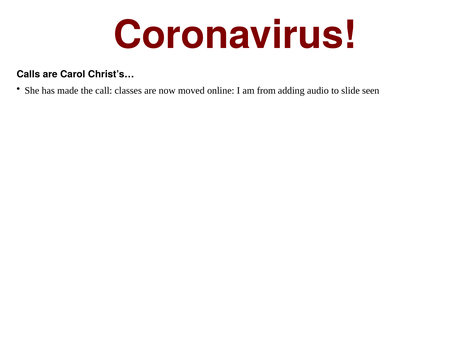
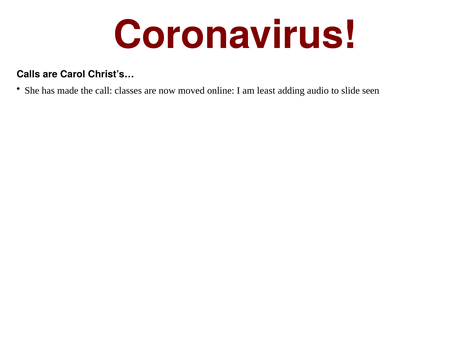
from: from -> least
